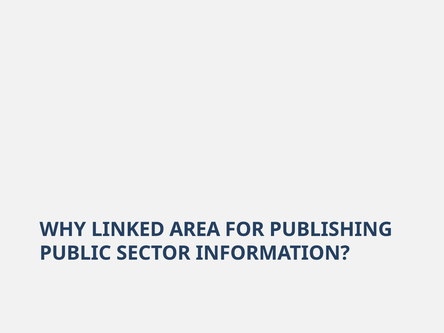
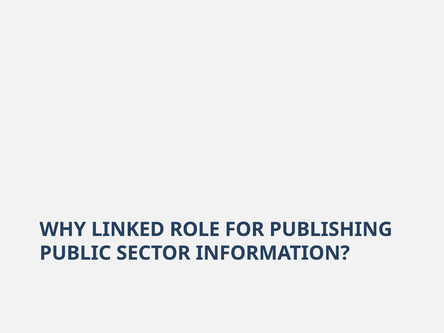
AREA: AREA -> ROLE
